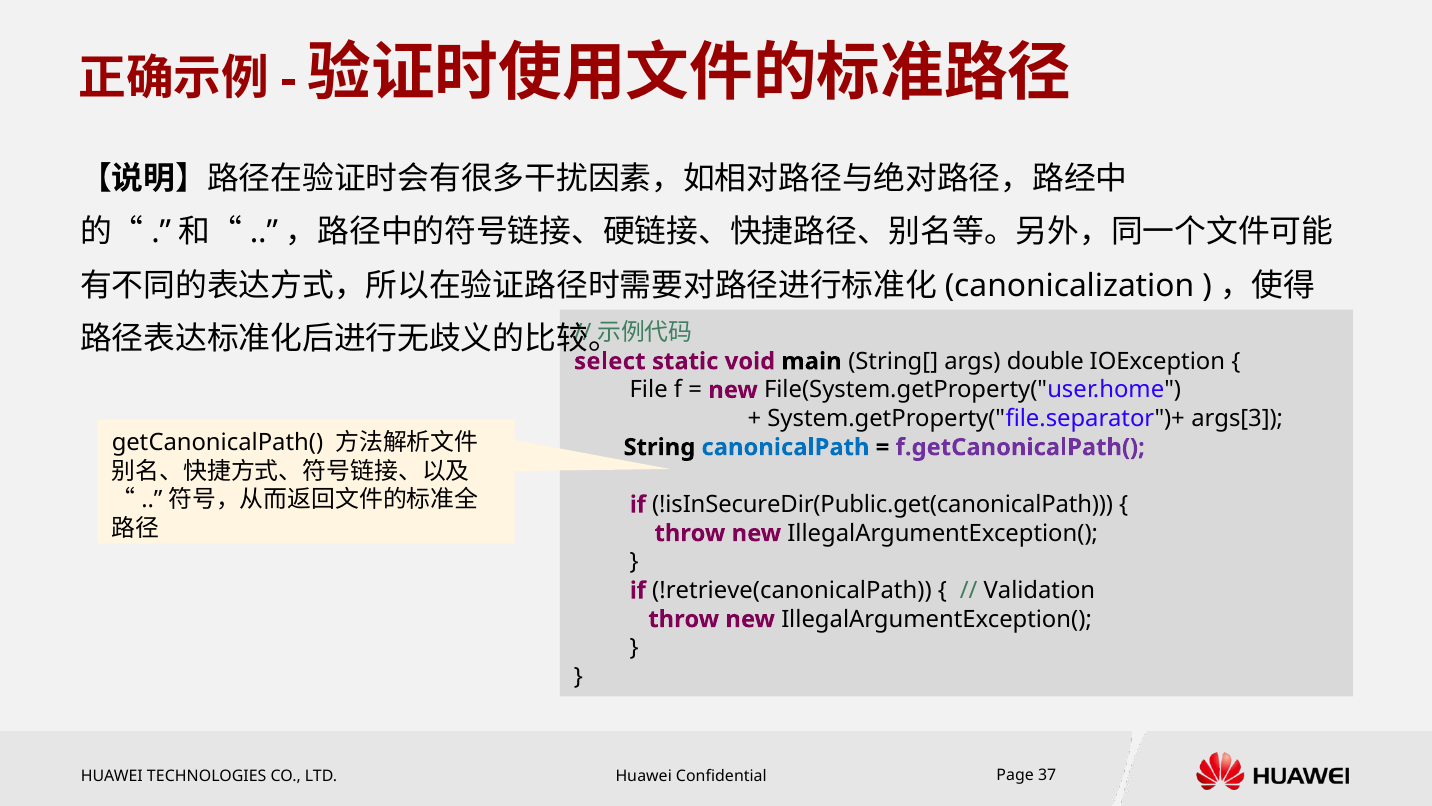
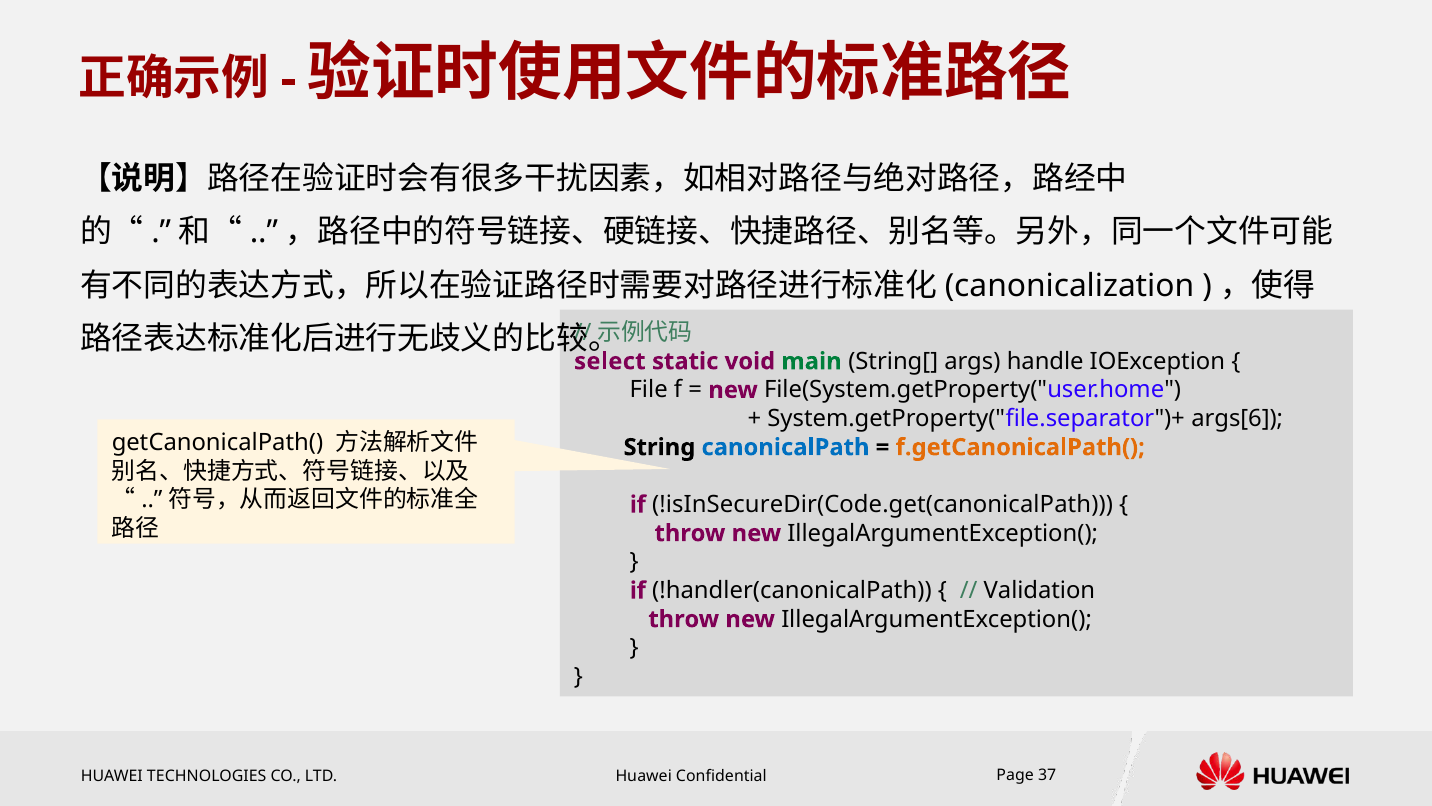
main colour: black -> green
double: double -> handle
args[3: args[3 -> args[6
f.getCanonicalPath( colour: purple -> orange
!isInSecureDir(Public.get(canonicalPath: !isInSecureDir(Public.get(canonicalPath -> !isInSecureDir(Code.get(canonicalPath
!retrieve(canonicalPath: !retrieve(canonicalPath -> !handler(canonicalPath
